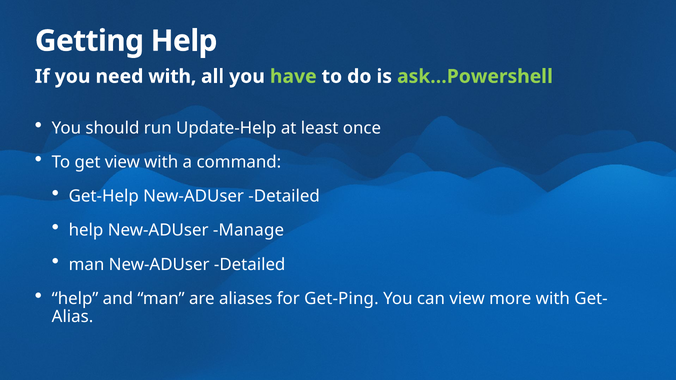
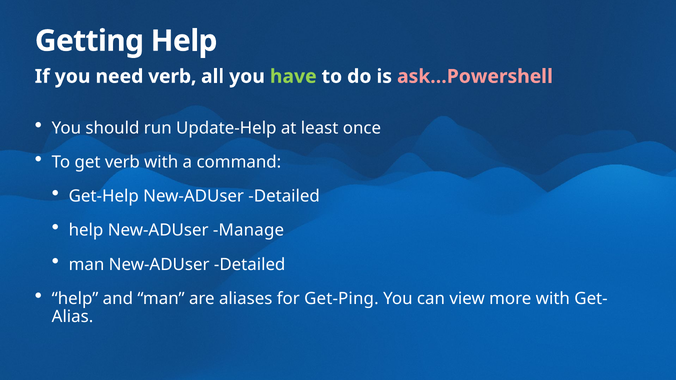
need with: with -> verb
ask…Powershell colour: light green -> pink
get view: view -> verb
